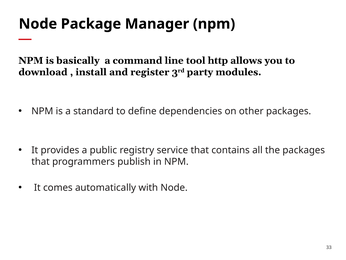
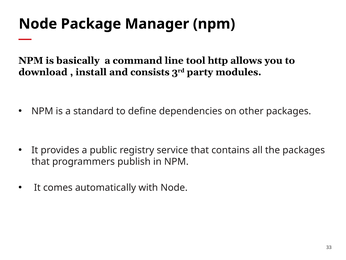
register: register -> consists
